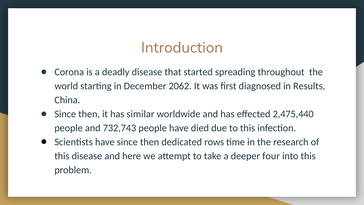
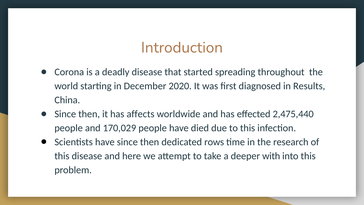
2062: 2062 -> 2020
similar: similar -> affects
732,743: 732,743 -> 170,029
four: four -> with
